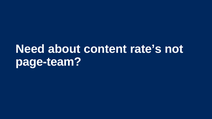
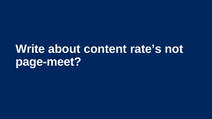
Need: Need -> Write
page-team: page-team -> page-meet
